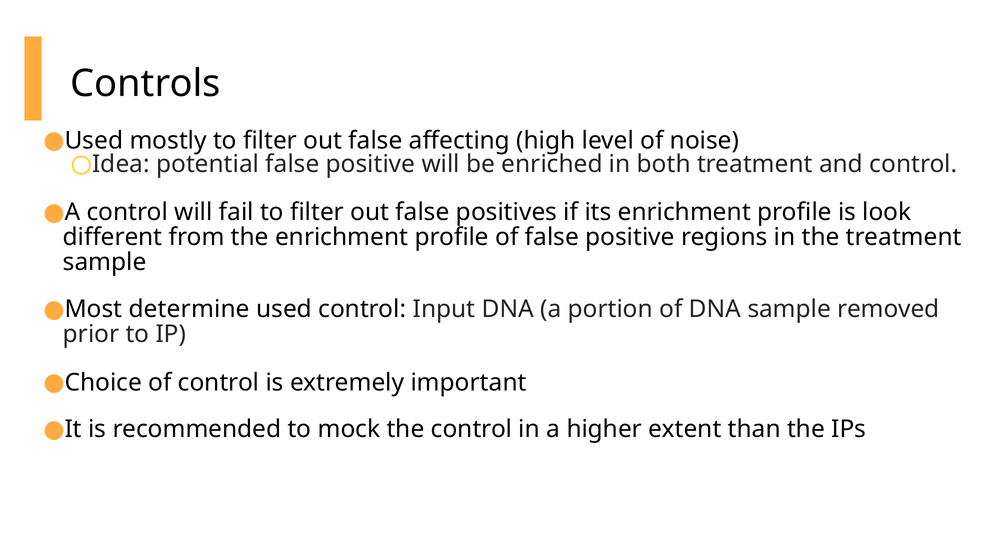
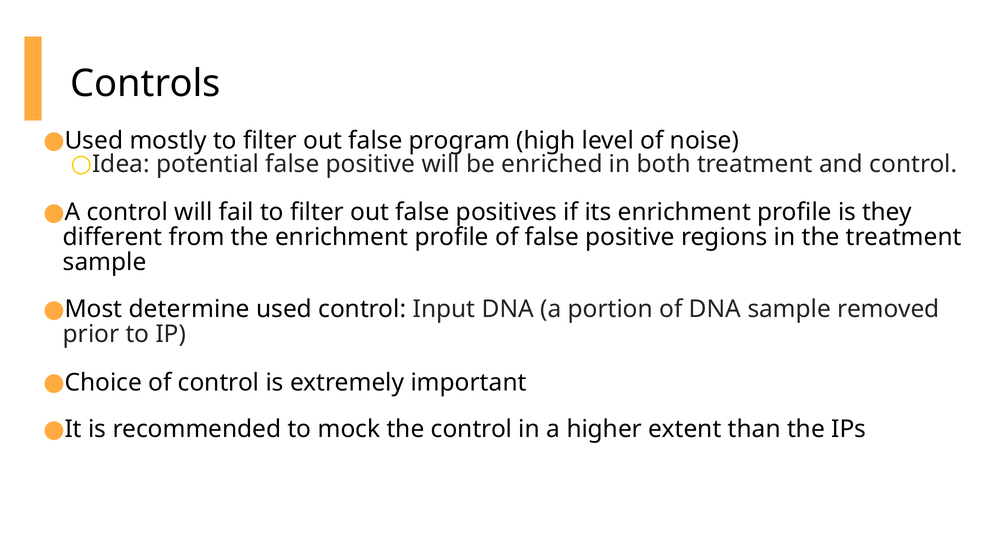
affecting: affecting -> program
look: look -> they
